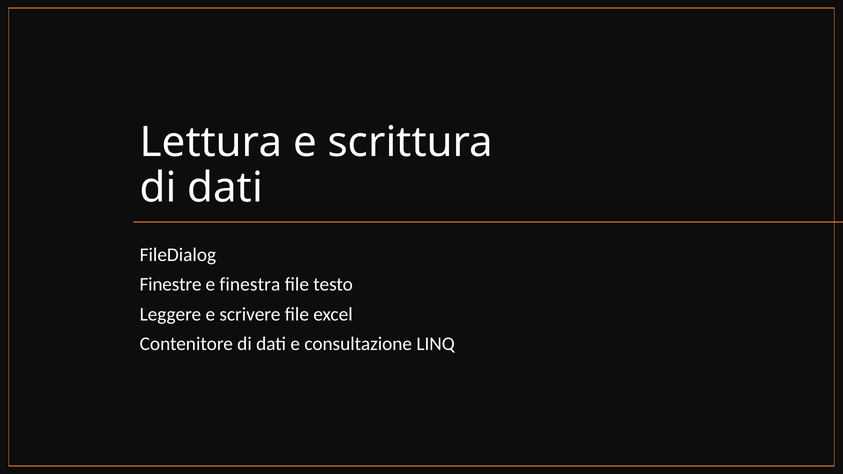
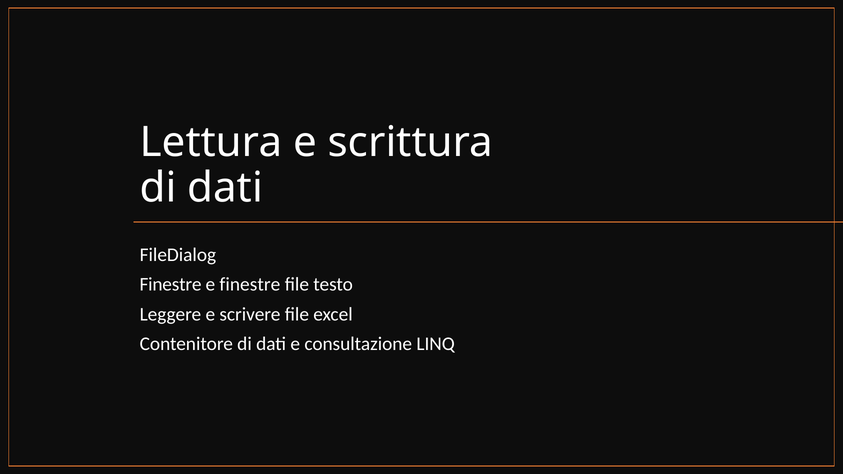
e finestra: finestra -> finestre
